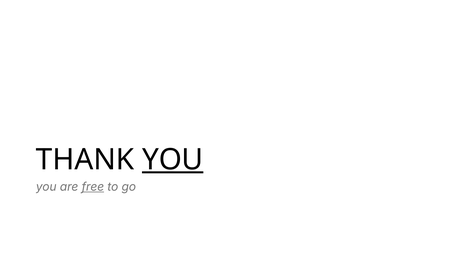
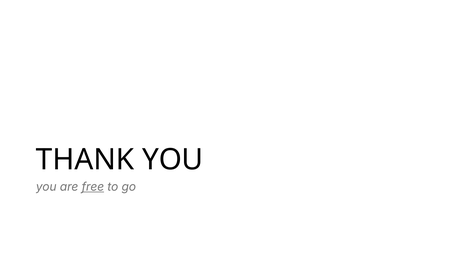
YOU at (173, 160) underline: present -> none
